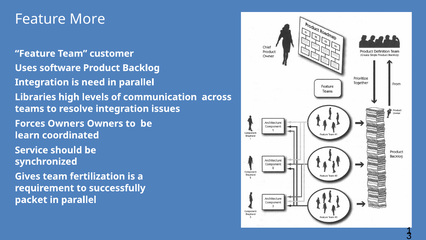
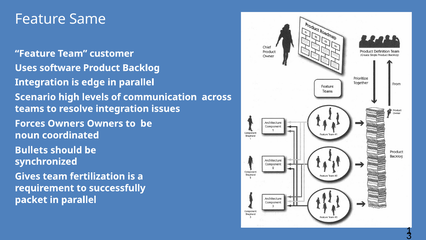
More: More -> Same
need: need -> edge
Libraries: Libraries -> Scenario
learn: learn -> noun
Service: Service -> Bullets
